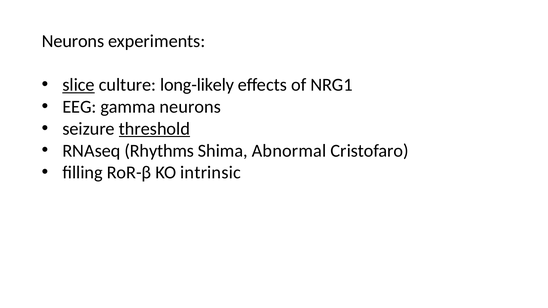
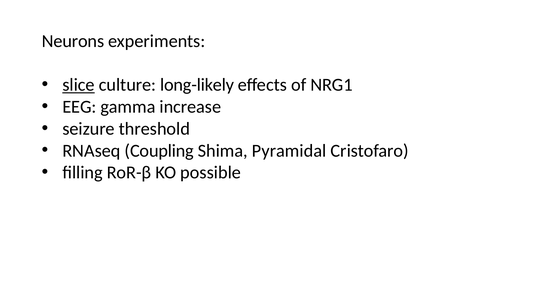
gamma neurons: neurons -> increase
threshold underline: present -> none
Rhythms: Rhythms -> Coupling
Abnormal: Abnormal -> Pyramidal
intrinsic: intrinsic -> possible
